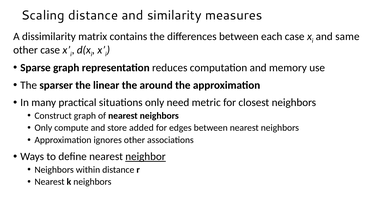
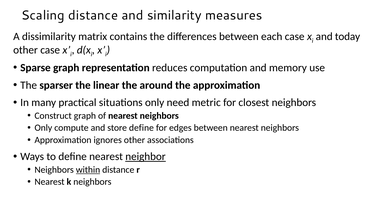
same: same -> today
store added: added -> define
within underline: none -> present
